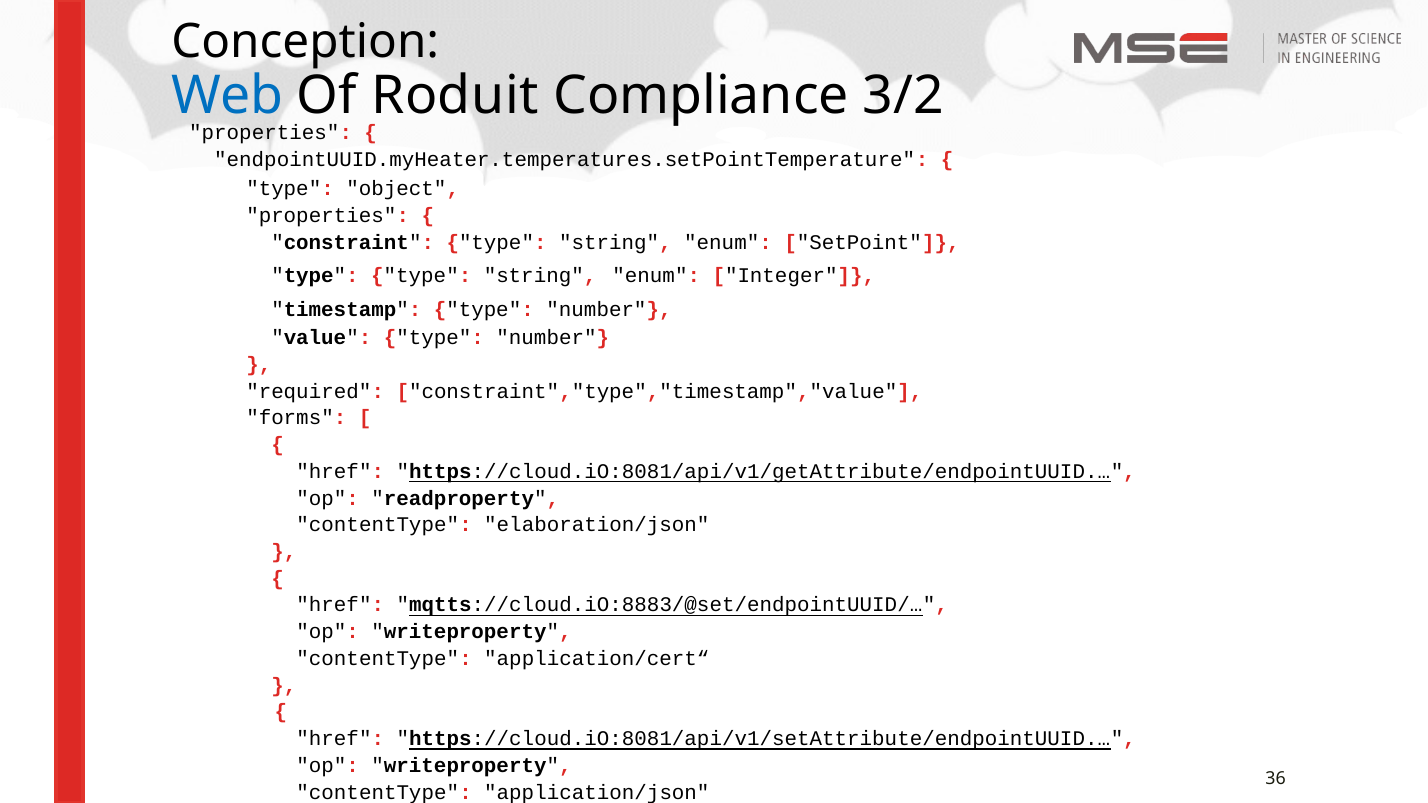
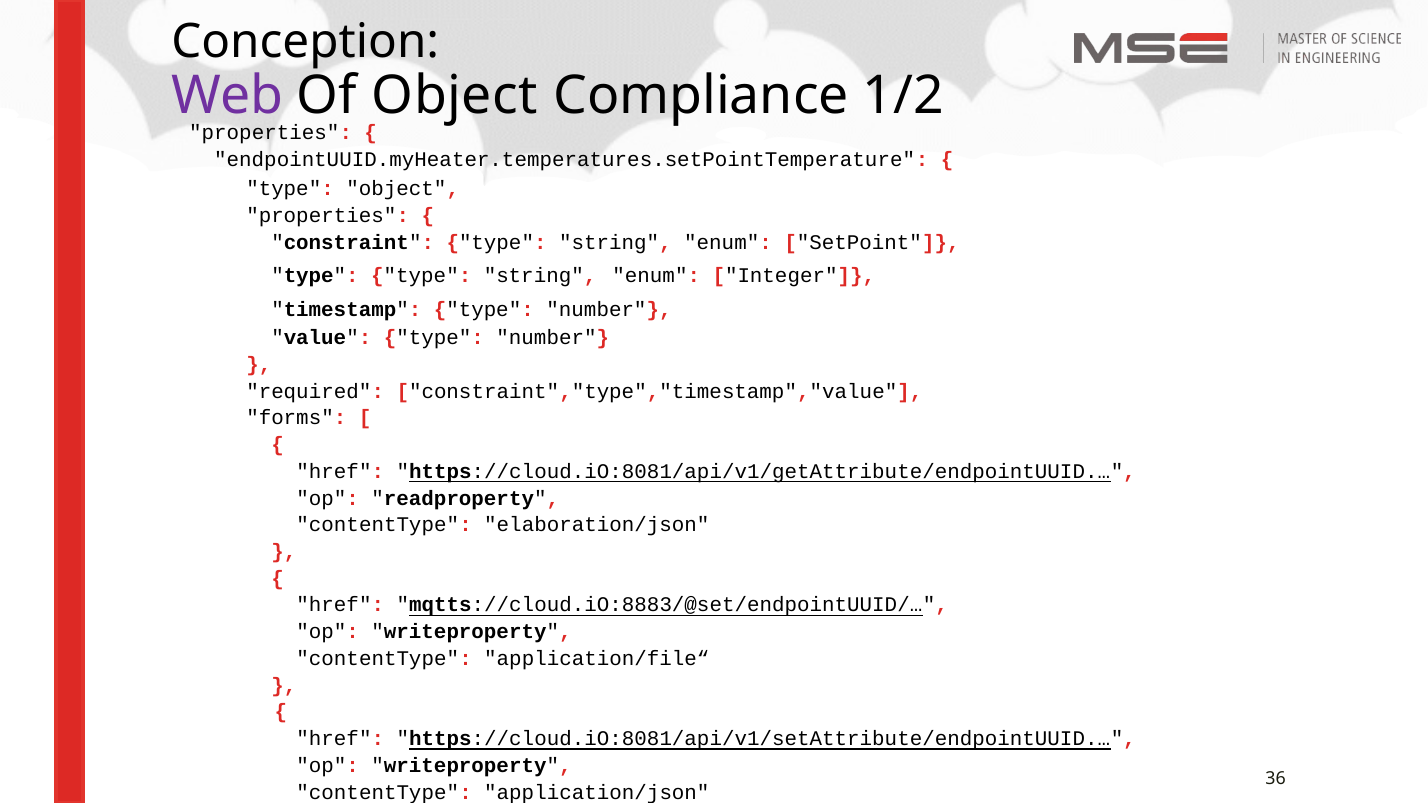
Web colour: blue -> purple
Of Roduit: Roduit -> Object
3/2: 3/2 -> 1/2
application/cert“: application/cert“ -> application/file“
